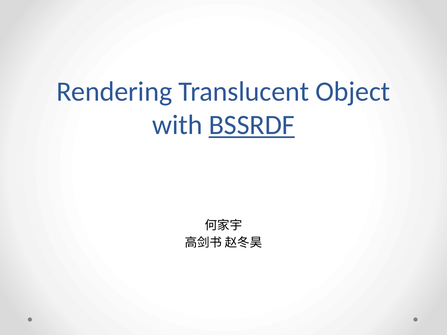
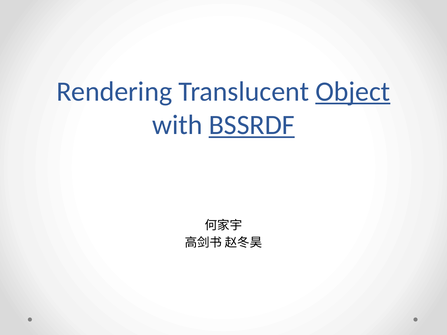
Object underline: none -> present
